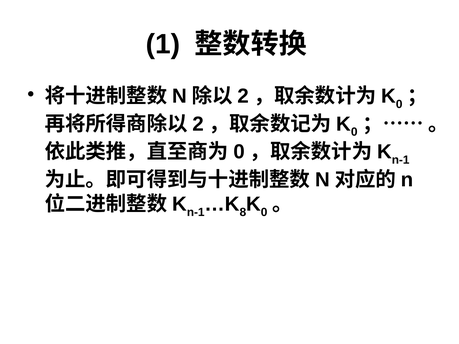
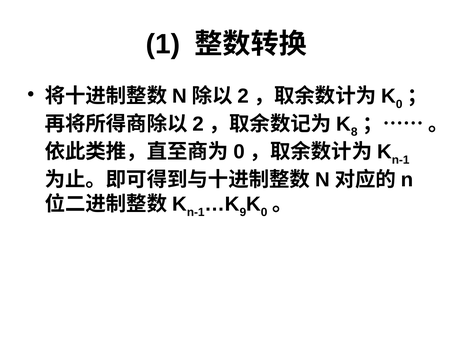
0 at (354, 132): 0 -> 8
8: 8 -> 9
